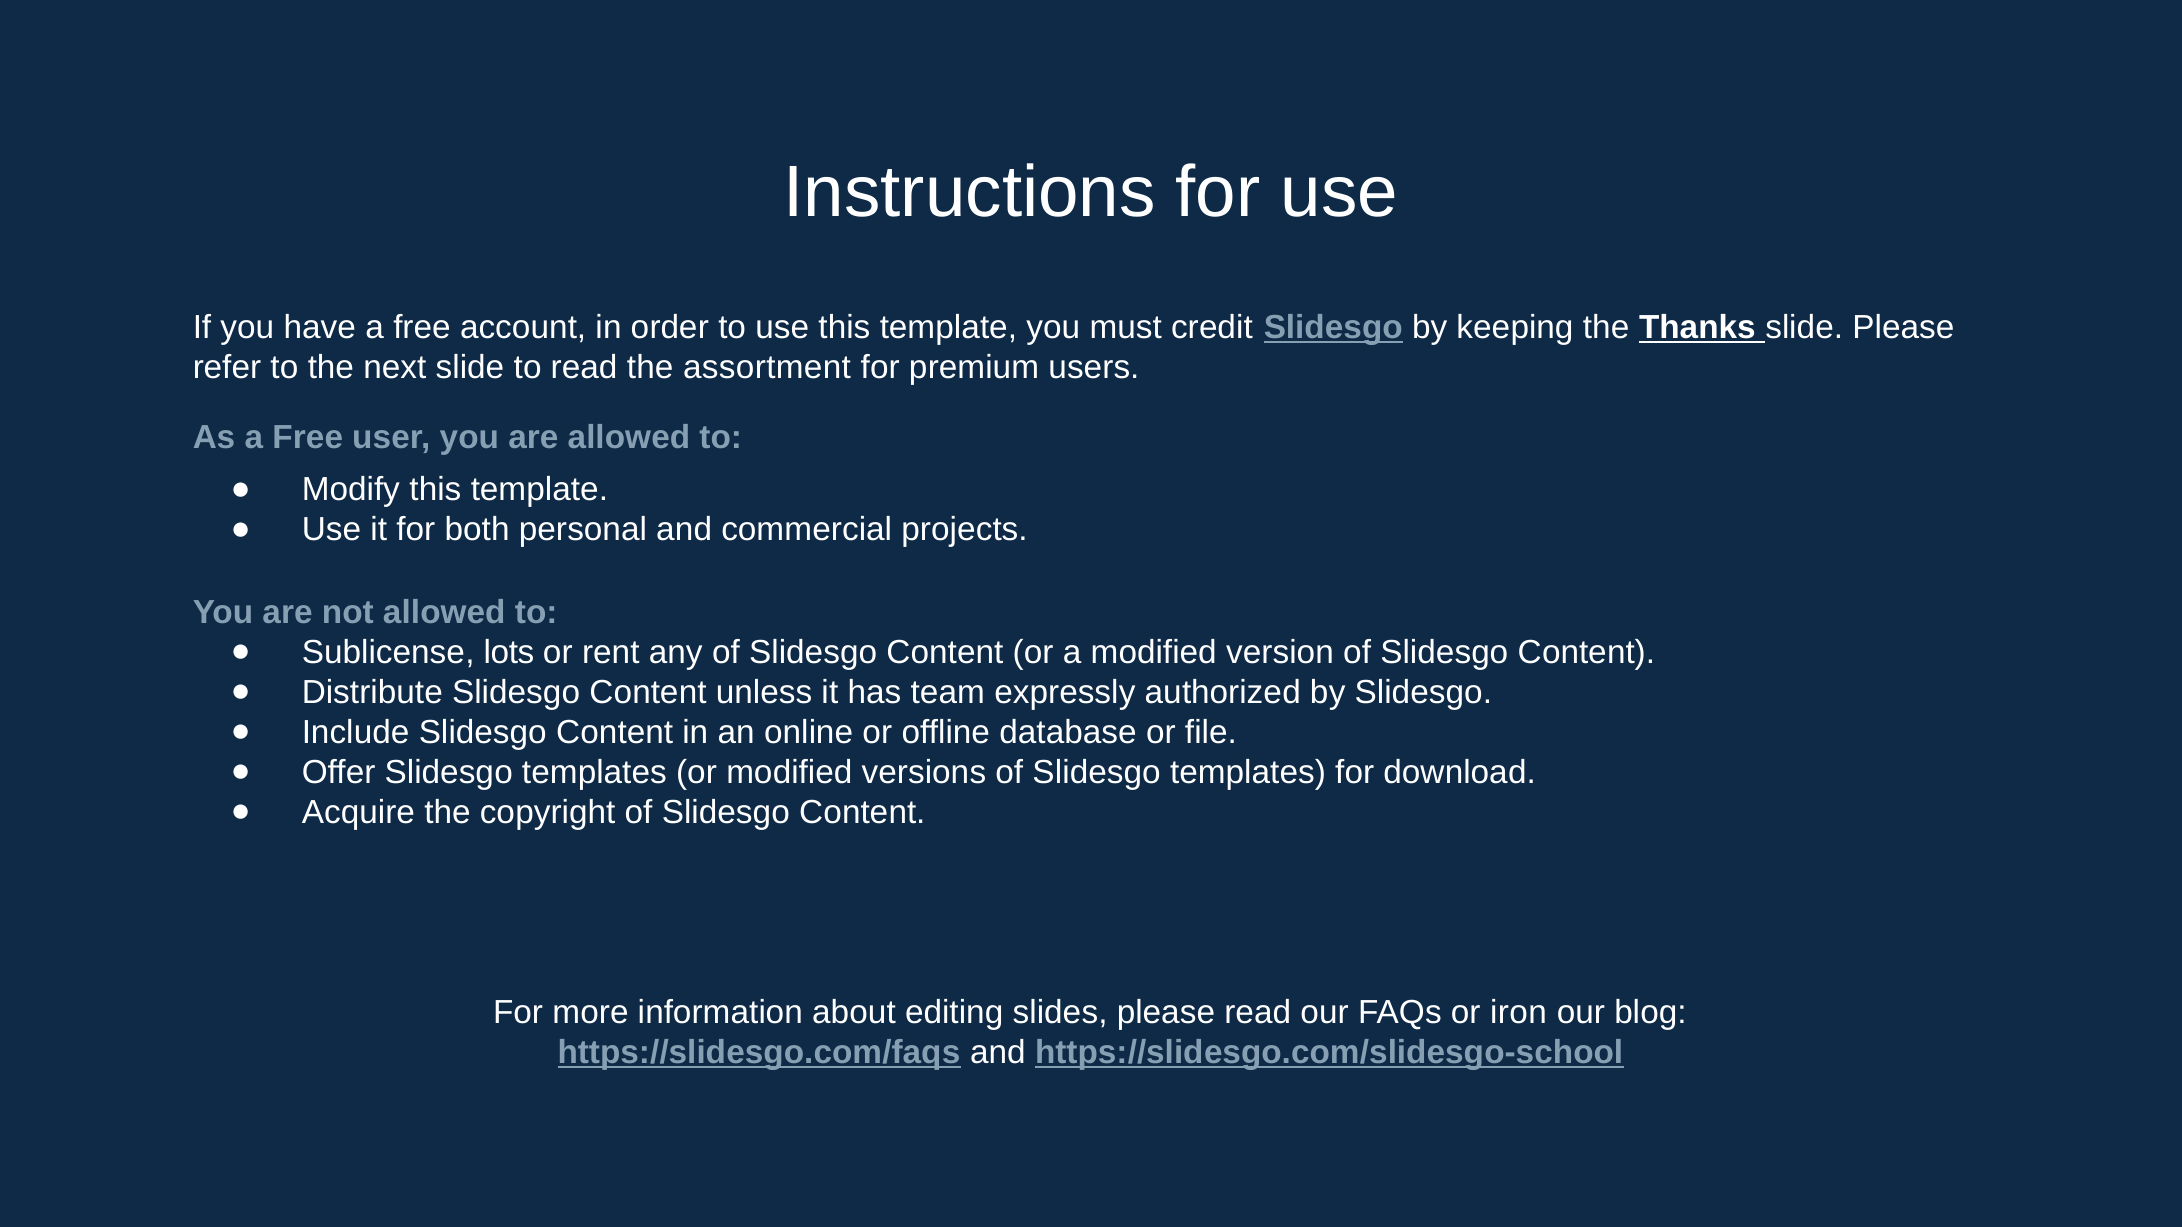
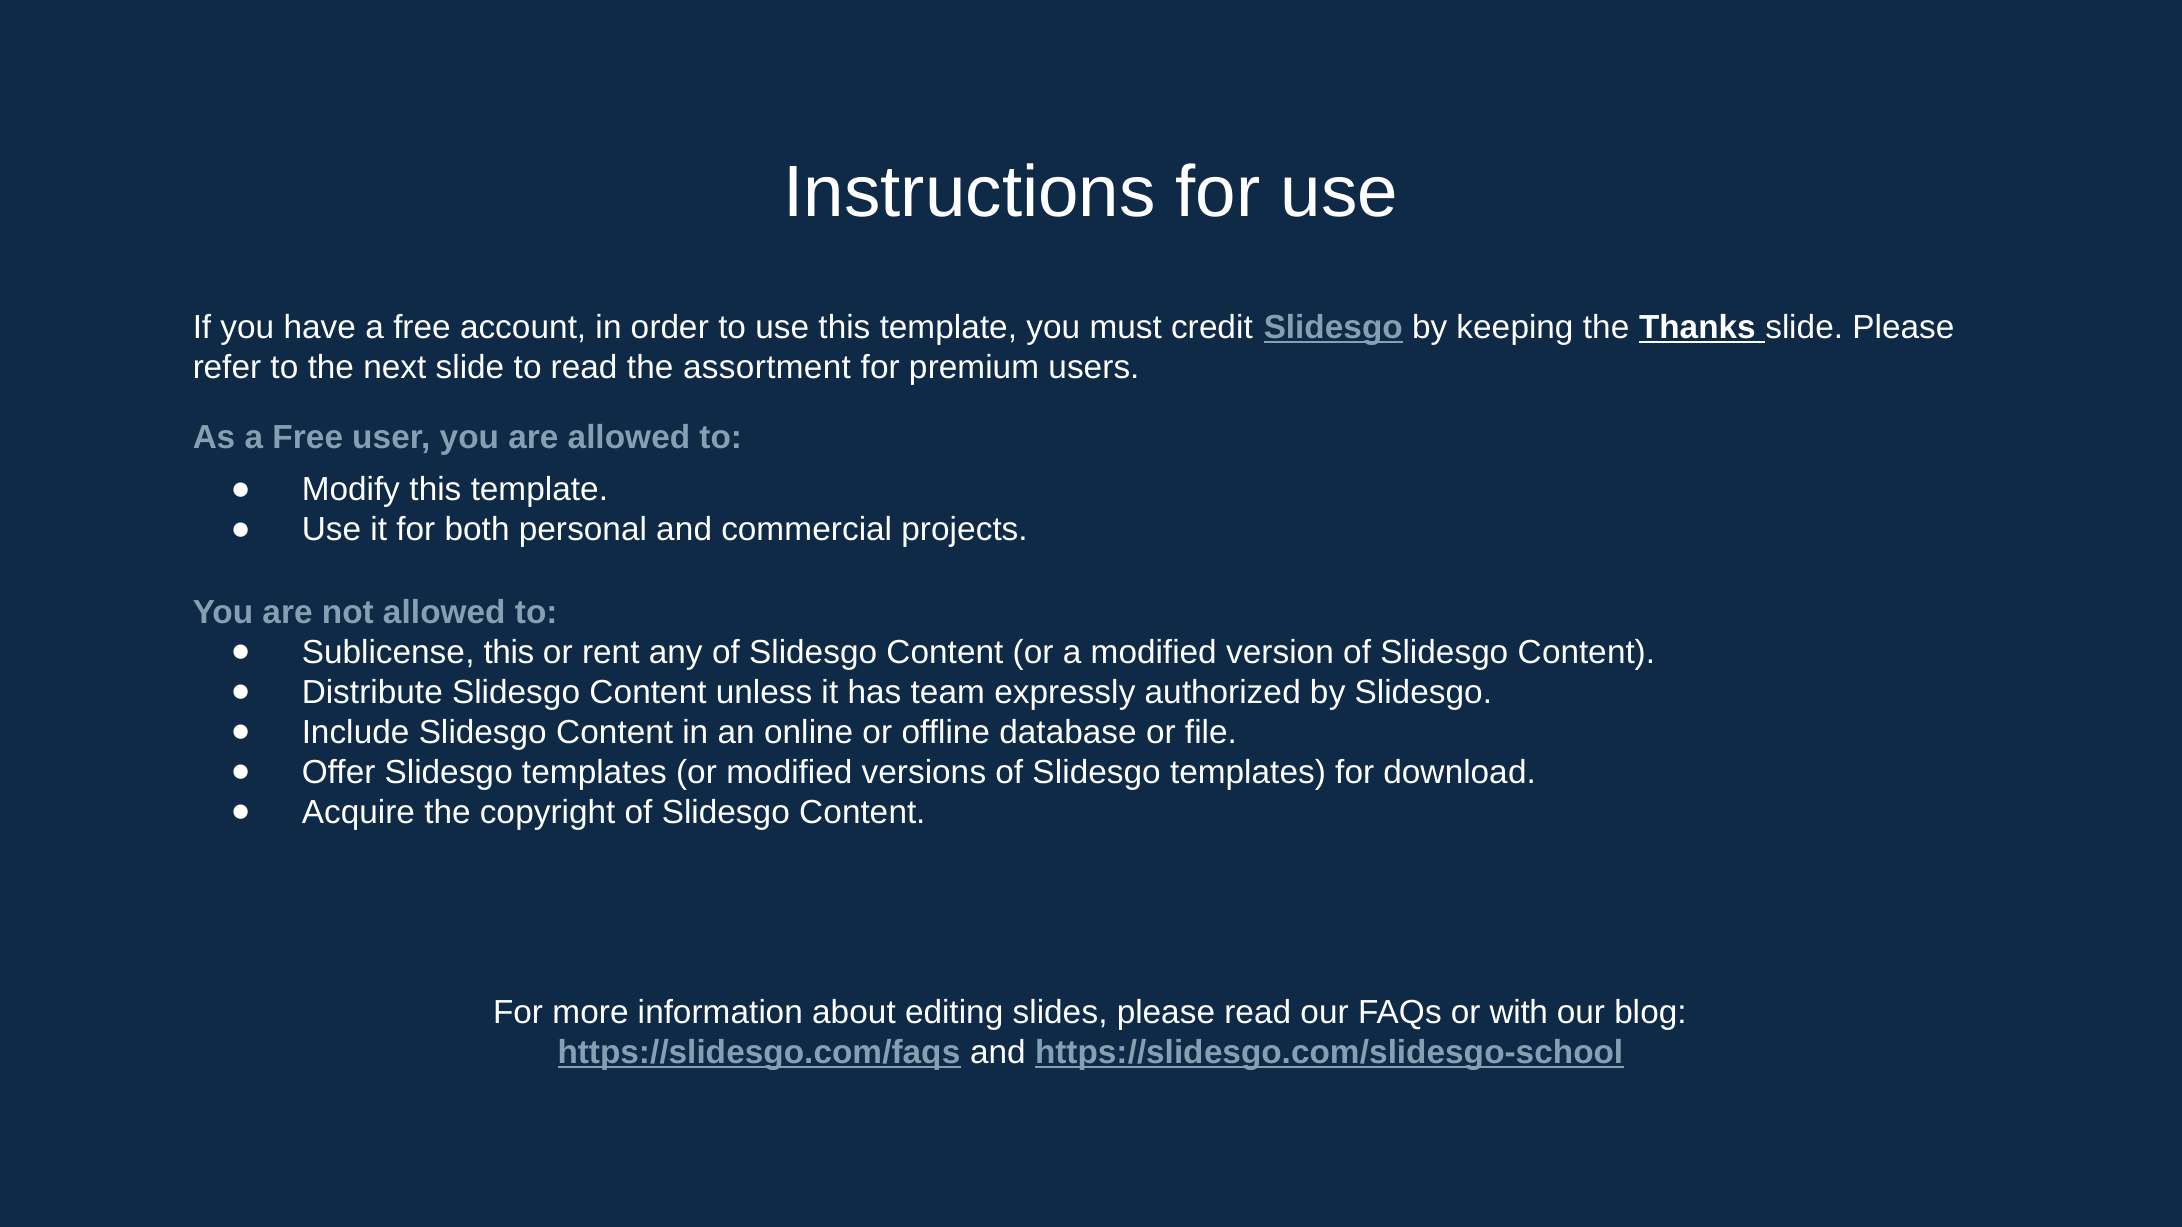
Sublicense lots: lots -> this
iron: iron -> with
